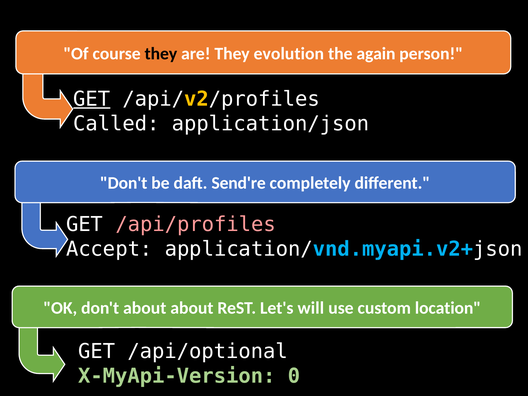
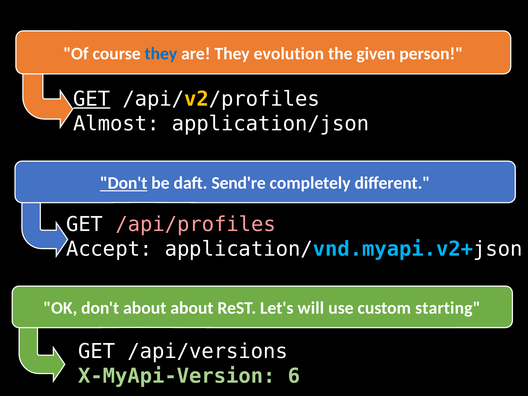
they at (161, 54) colour: black -> blue
again: again -> given
Called: Called -> Almost
Don't at (124, 183) underline: none -> present
location: location -> starting
/api/optional: /api/optional -> /api/versions
0: 0 -> 6
